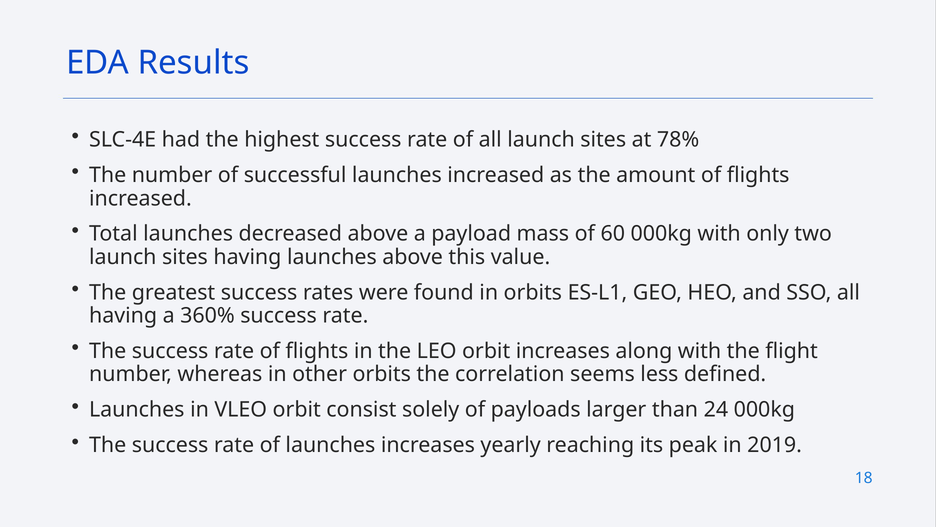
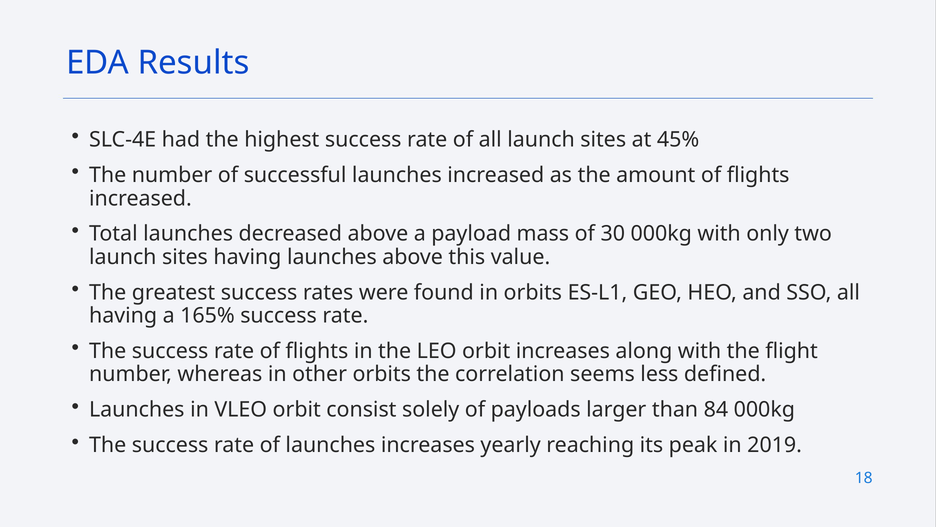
78%: 78% -> 45%
60: 60 -> 30
360%: 360% -> 165%
24: 24 -> 84
